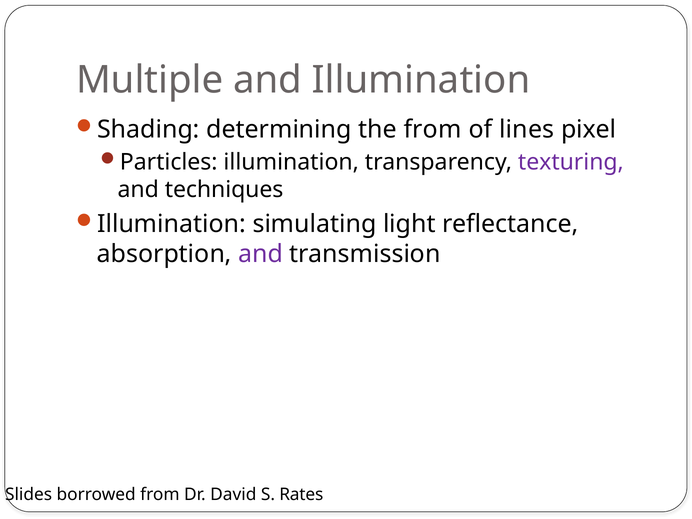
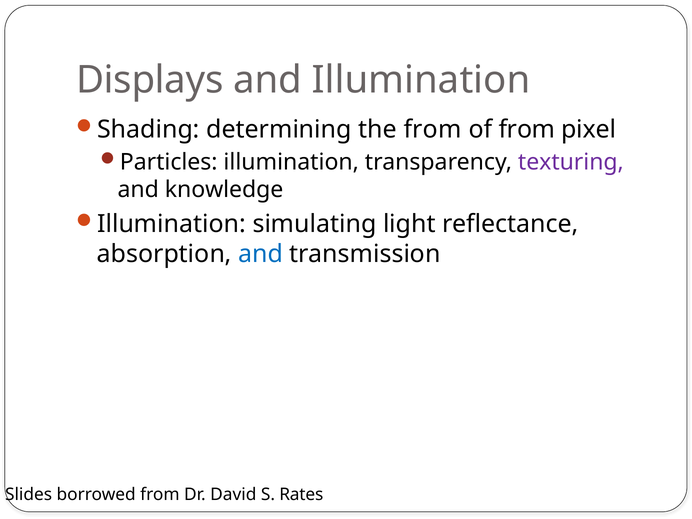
Multiple: Multiple -> Displays
of lines: lines -> from
techniques: techniques -> knowledge
and at (261, 254) colour: purple -> blue
